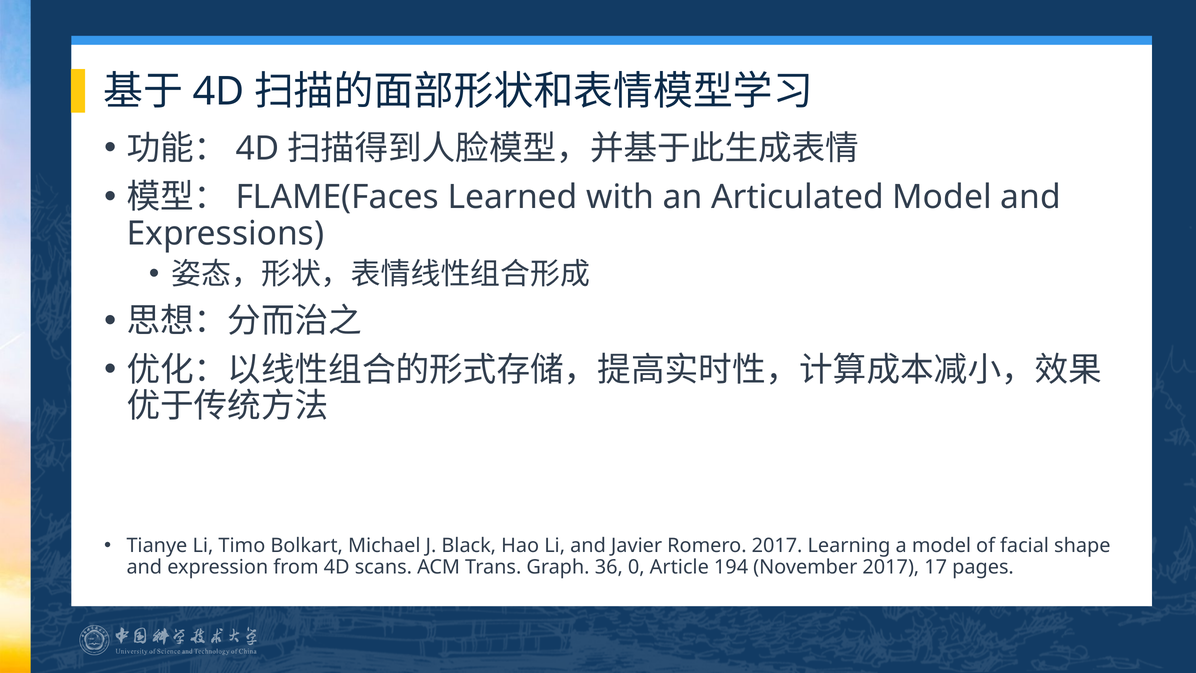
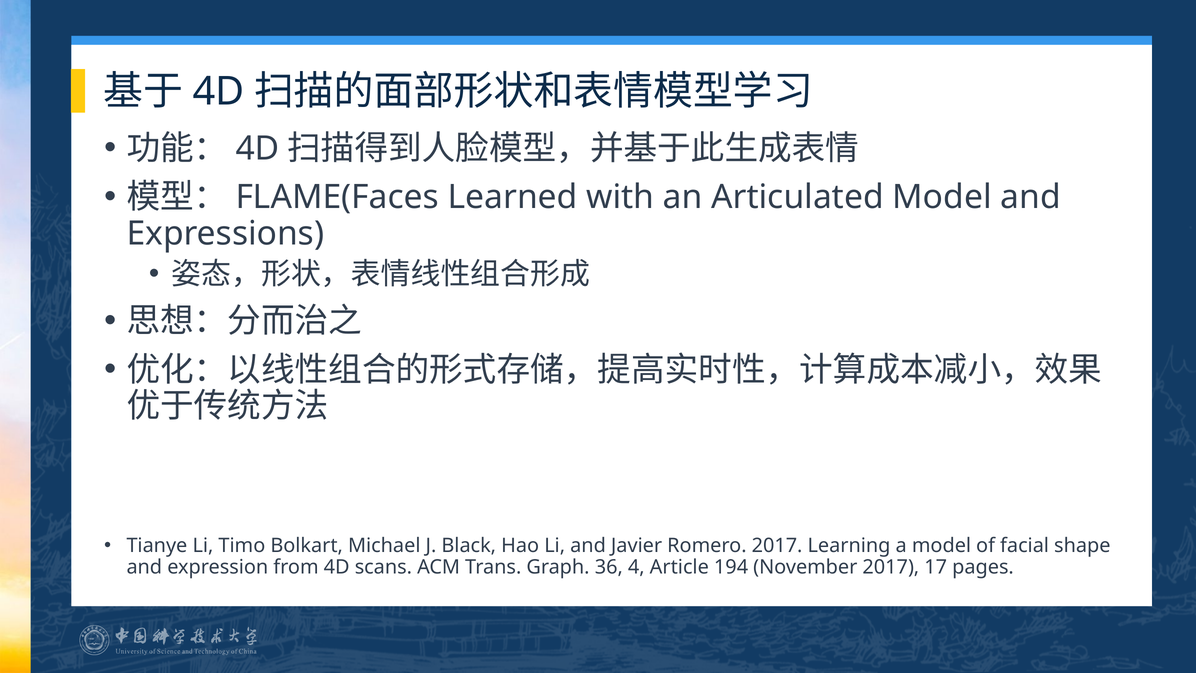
0: 0 -> 4
